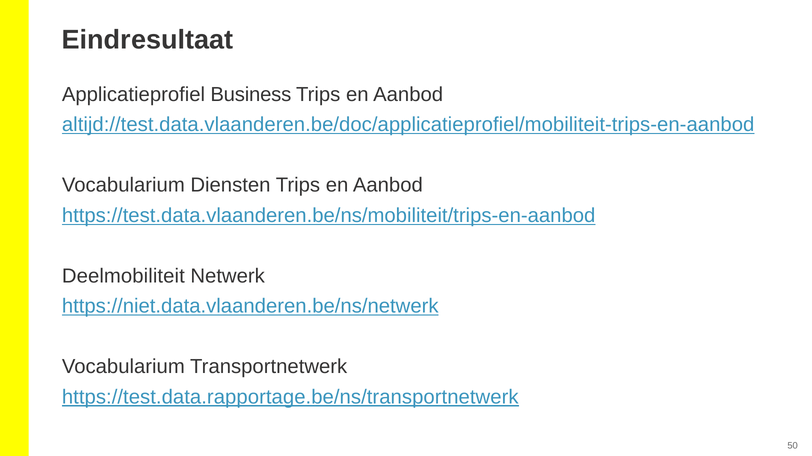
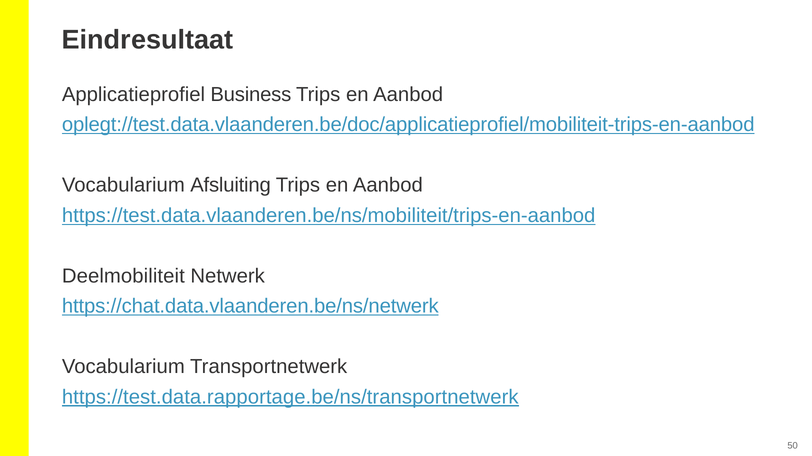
altijd://test.data.vlaanderen.be/doc/applicatieprofiel/mobiliteit-trips-en-aanbod: altijd://test.data.vlaanderen.be/doc/applicatieprofiel/mobiliteit-trips-en-aanbod -> oplegt://test.data.vlaanderen.be/doc/applicatieprofiel/mobiliteit-trips-en-aanbod
Diensten: Diensten -> Afsluiting
https://niet.data.vlaanderen.be/ns/netwerk: https://niet.data.vlaanderen.be/ns/netwerk -> https://chat.data.vlaanderen.be/ns/netwerk
